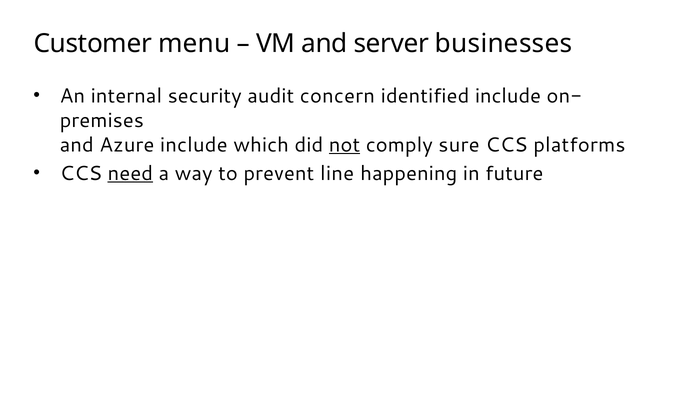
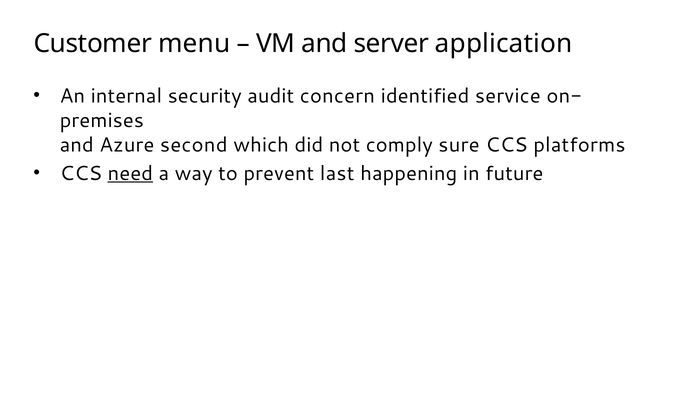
businesses: businesses -> application
identified include: include -> service
Azure include: include -> second
not underline: present -> none
line: line -> last
